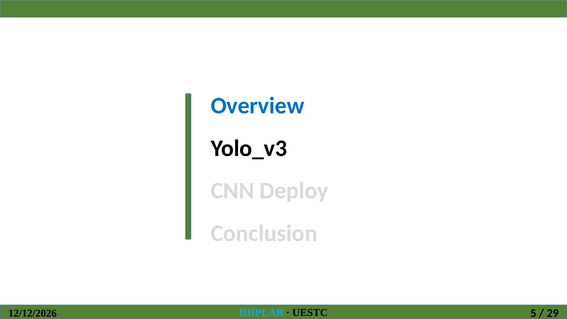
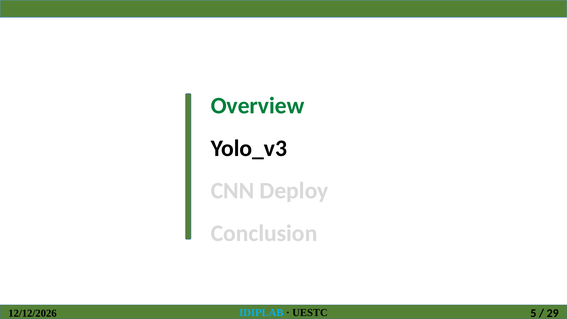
Overview colour: blue -> green
